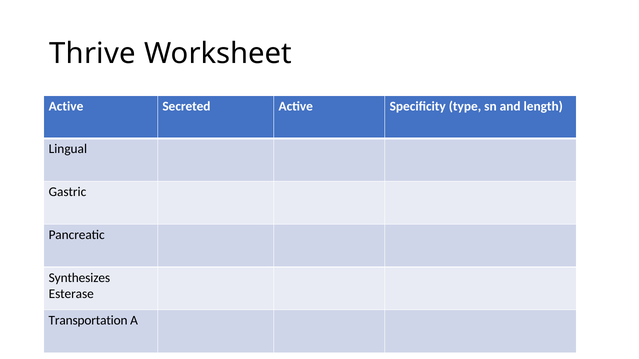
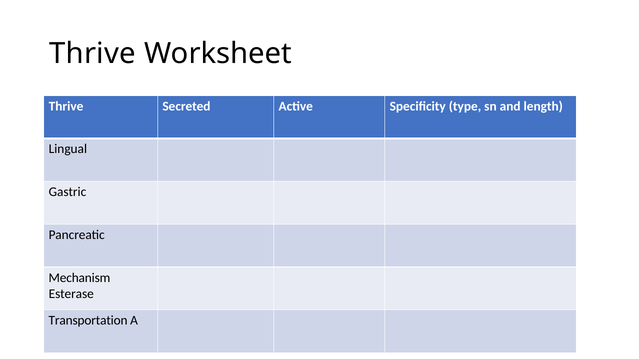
Active at (66, 106): Active -> Thrive
Synthesizes: Synthesizes -> Mechanism
